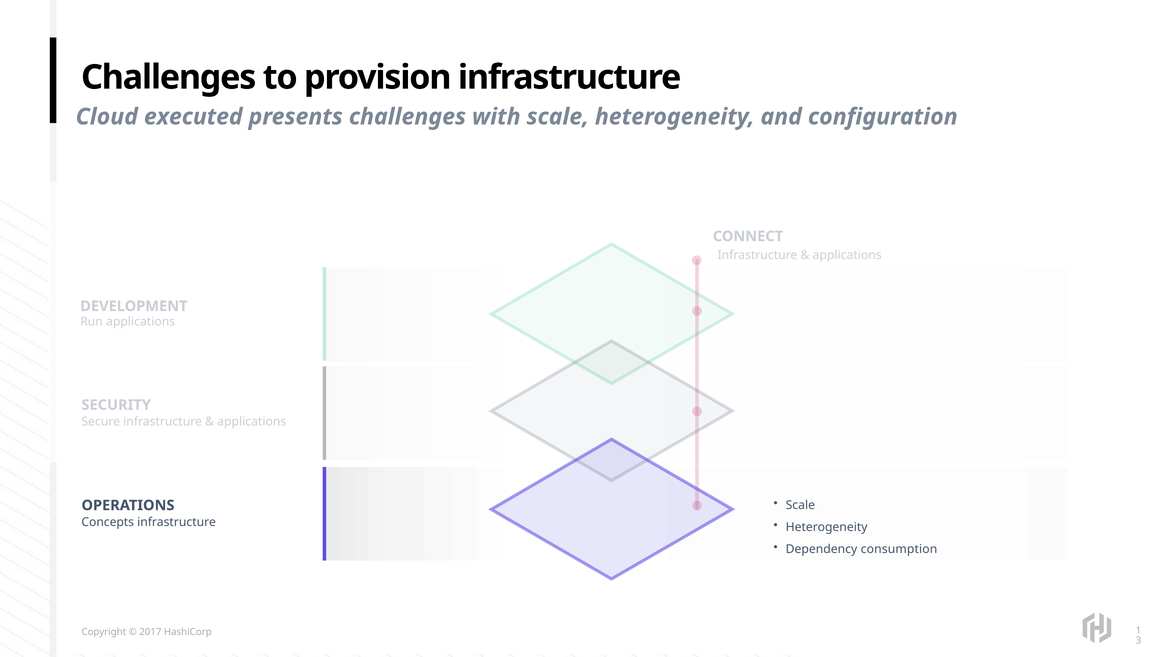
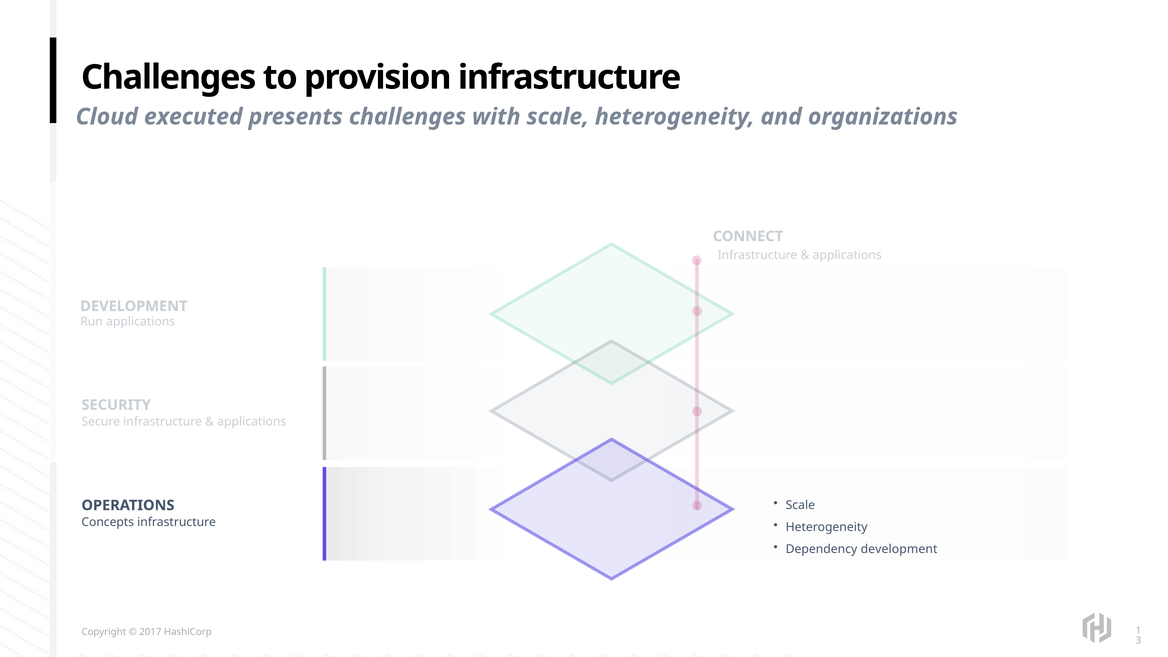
configuration: configuration -> organizations
Dependency consumption: consumption -> development
